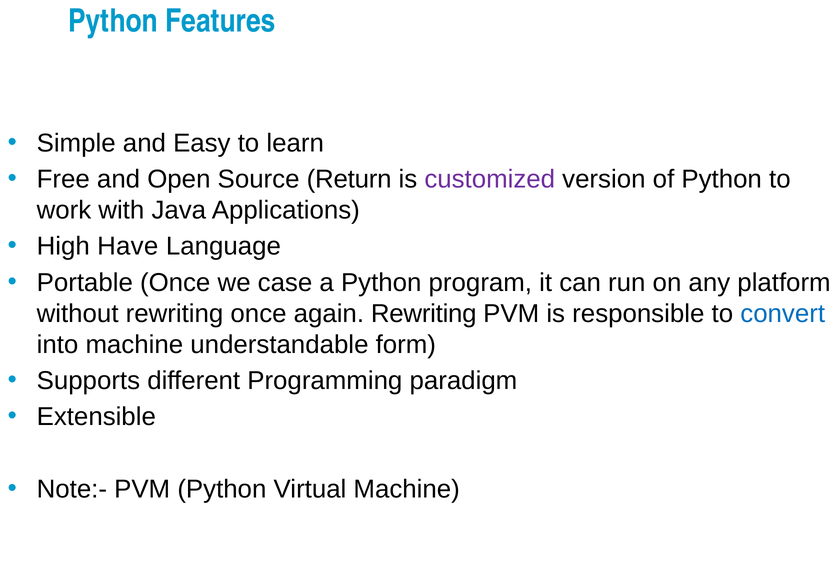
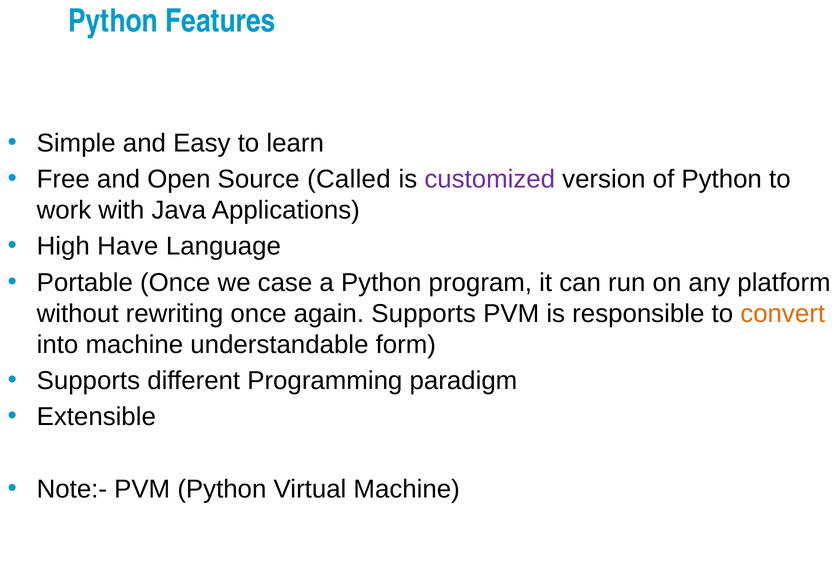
Return: Return -> Called
again Rewriting: Rewriting -> Supports
convert colour: blue -> orange
